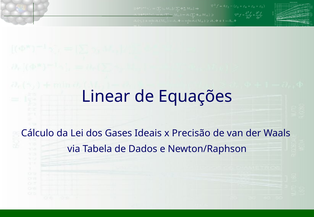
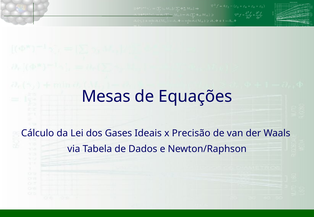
Linear: Linear -> Mesas
